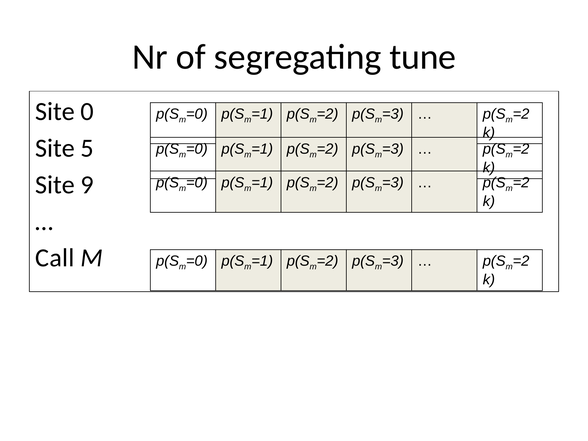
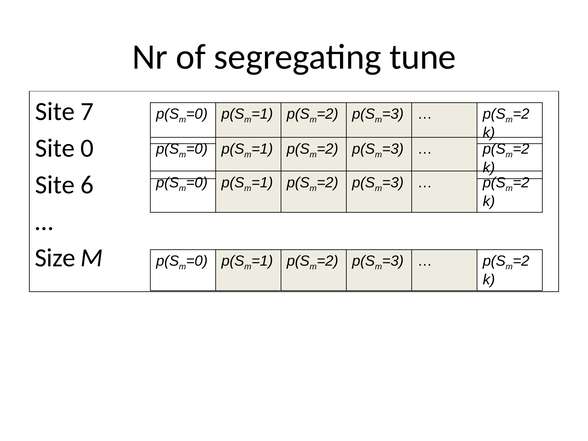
0: 0 -> 7
5: 5 -> 0
9: 9 -> 6
Call: Call -> Size
